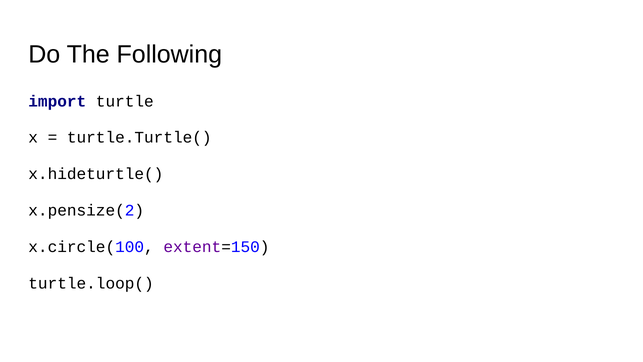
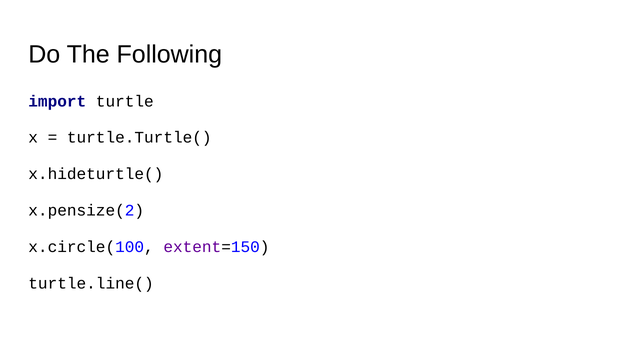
turtle.loop(: turtle.loop( -> turtle.line(
